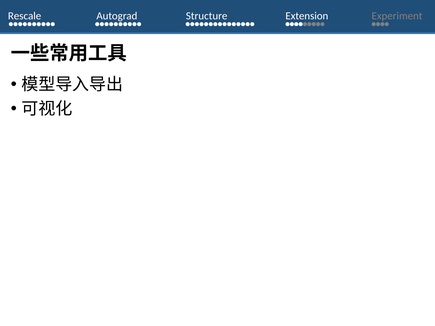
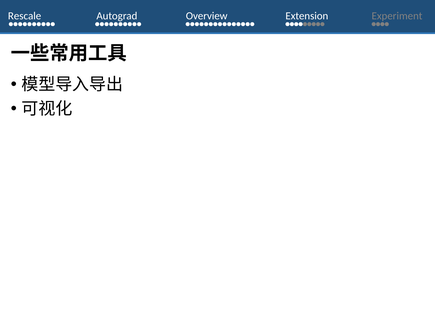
Structure: Structure -> Overview
